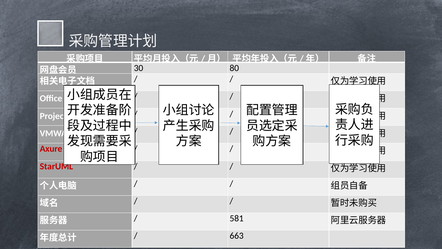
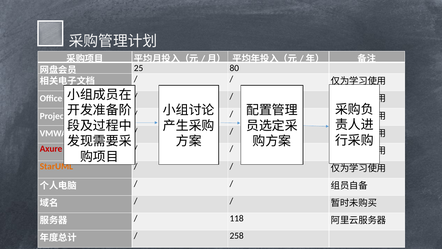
30: 30 -> 25
StarUML colour: red -> orange
581: 581 -> 118
663: 663 -> 258
